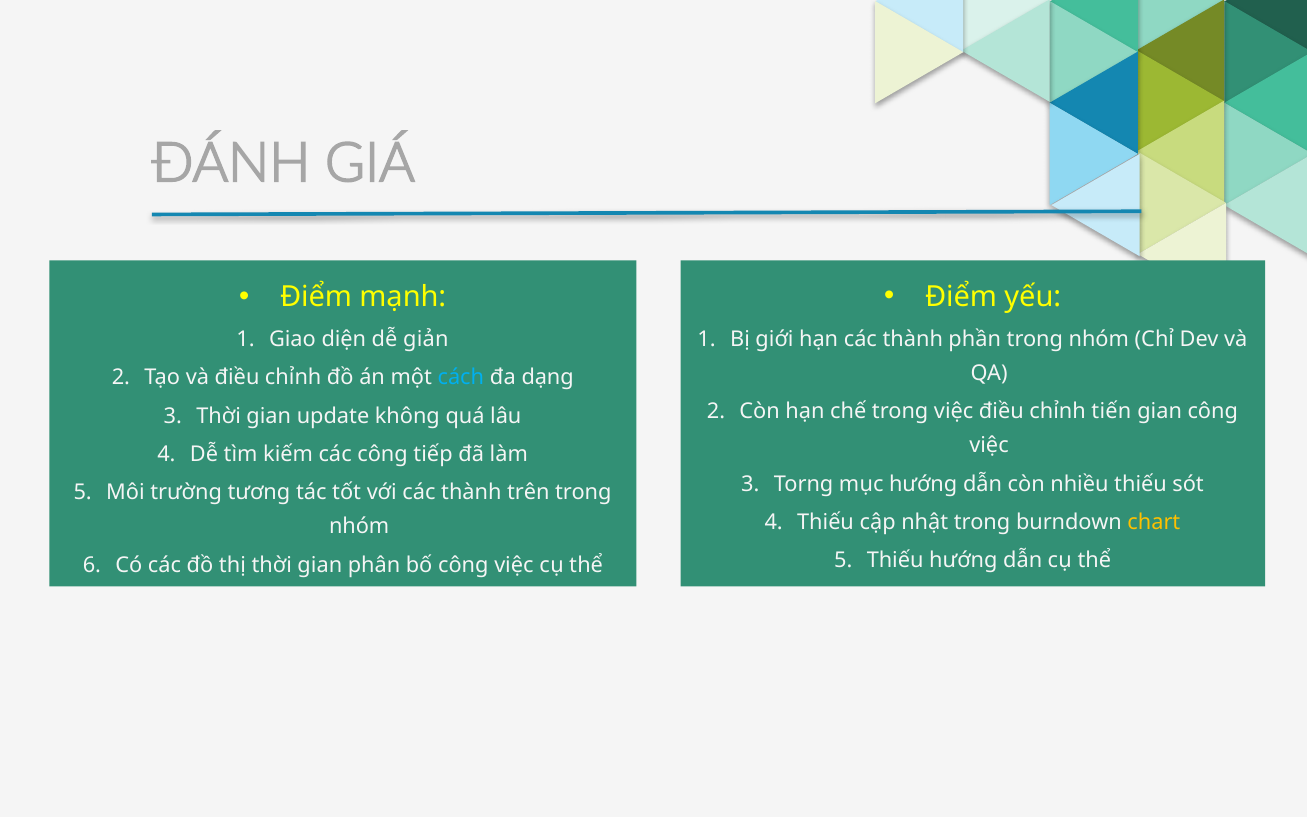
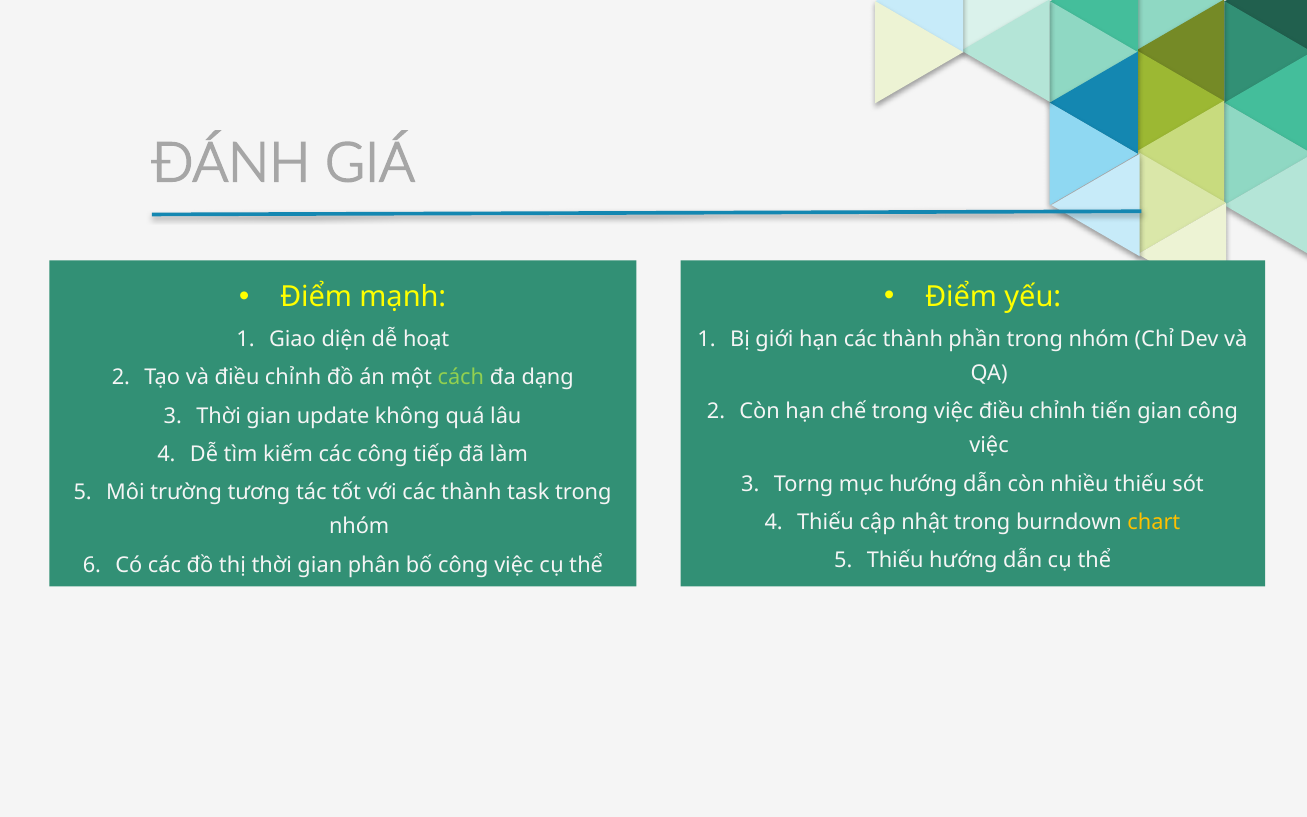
giản: giản -> hoạt
cách colour: light blue -> light green
trên: trên -> task
